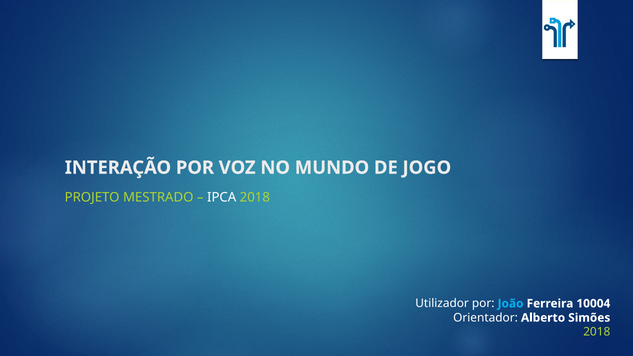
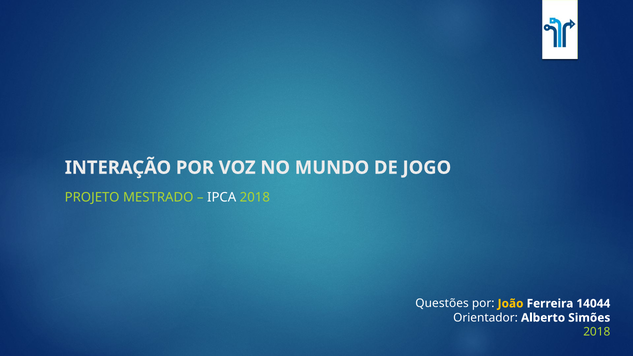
Utilizador: Utilizador -> Questões
João colour: light blue -> yellow
10004: 10004 -> 14044
